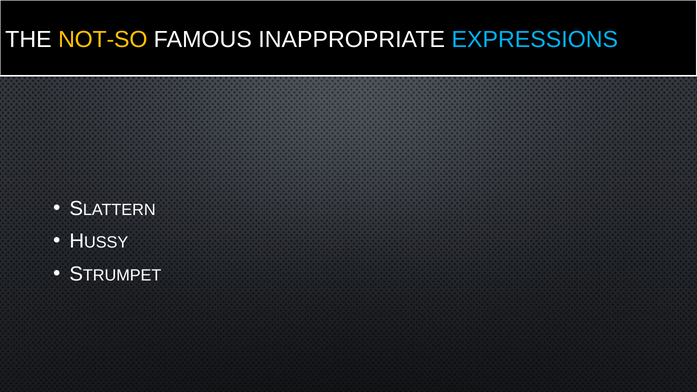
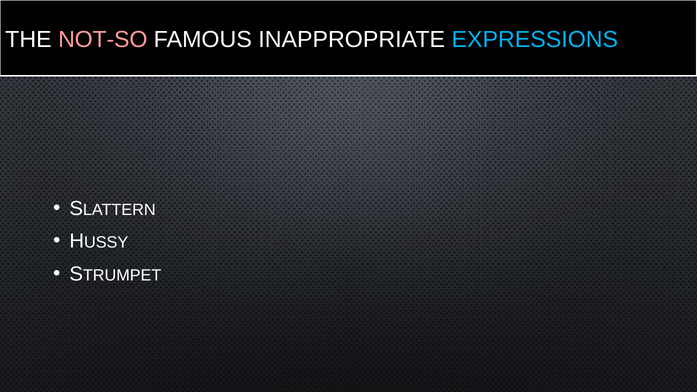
NOT-SO colour: yellow -> pink
